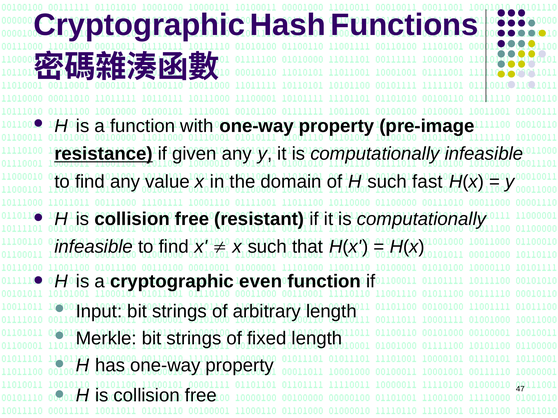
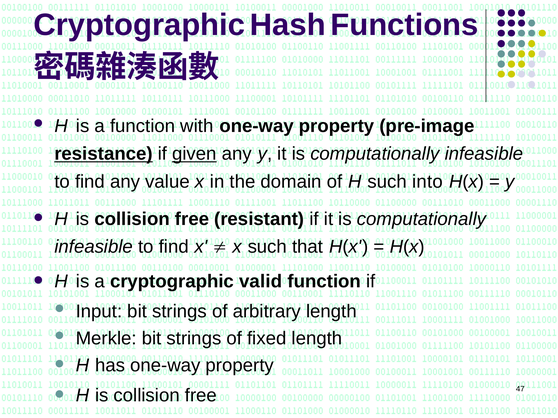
given underline: none -> present
fast: fast -> into
even: even -> valid
